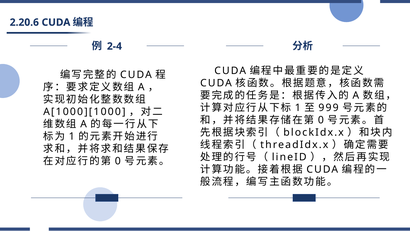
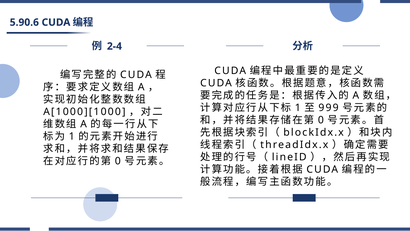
2.20.6: 2.20.6 -> 5.90.6
